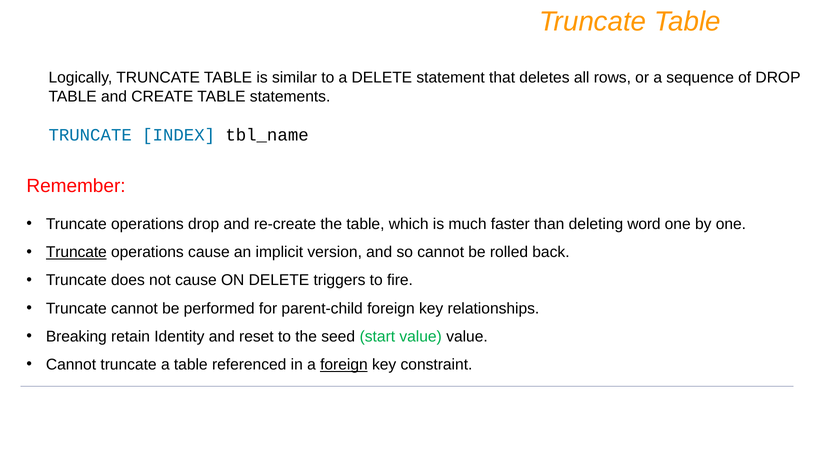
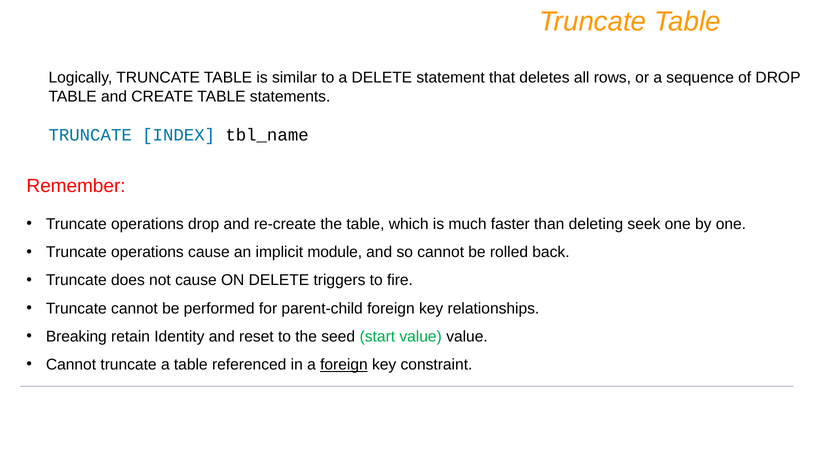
word: word -> seek
Truncate at (76, 252) underline: present -> none
version: version -> module
